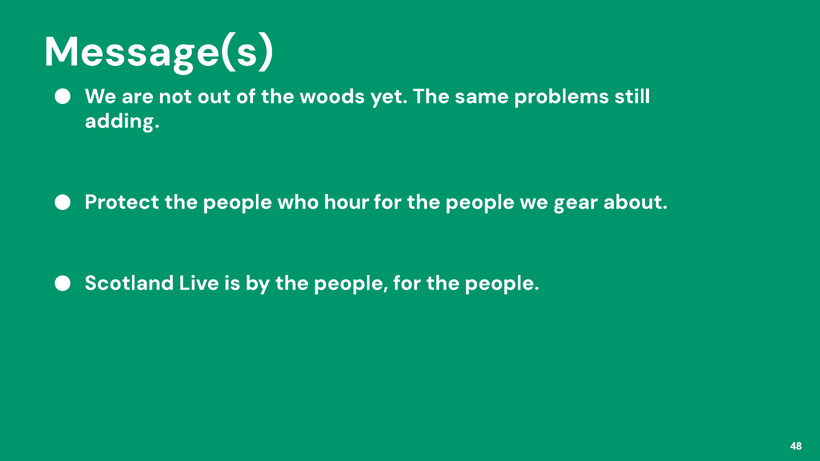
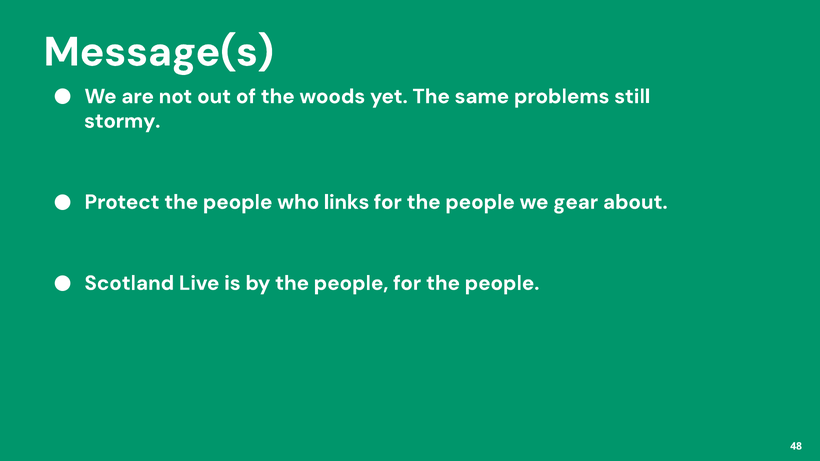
adding: adding -> stormy
hour: hour -> links
